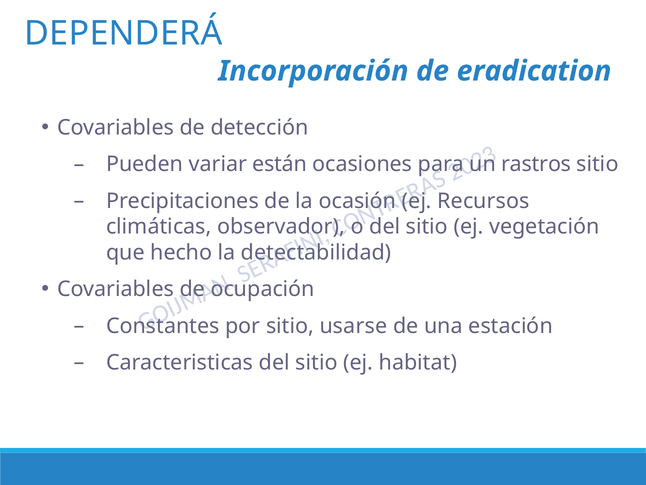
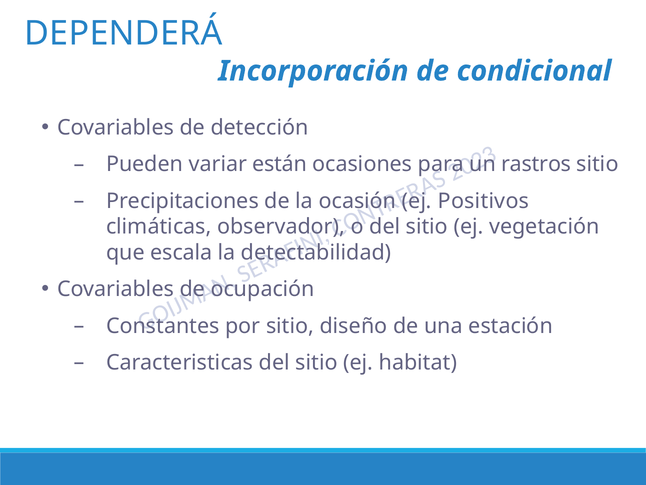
eradication: eradication -> condicional
Recursos: Recursos -> Positivos
hecho: hecho -> escala
usarse: usarse -> diseño
